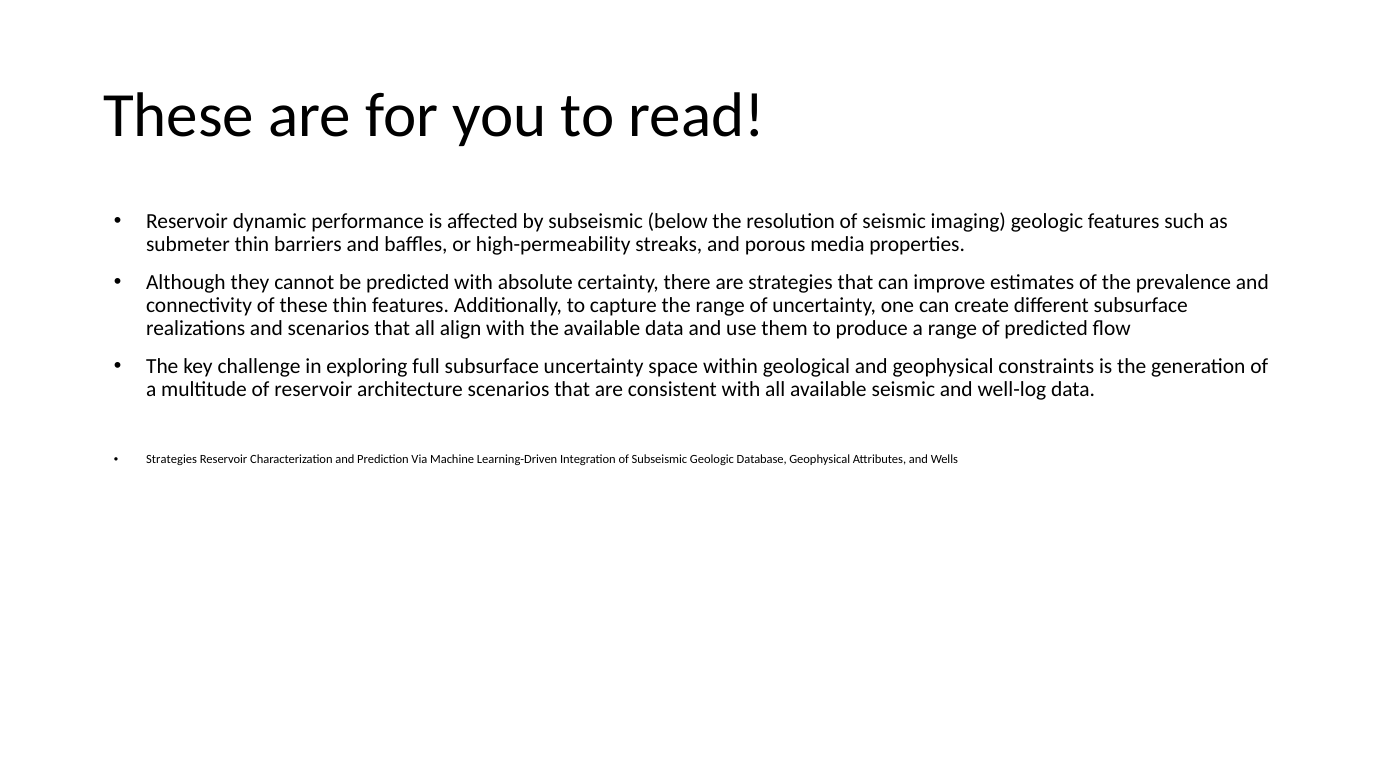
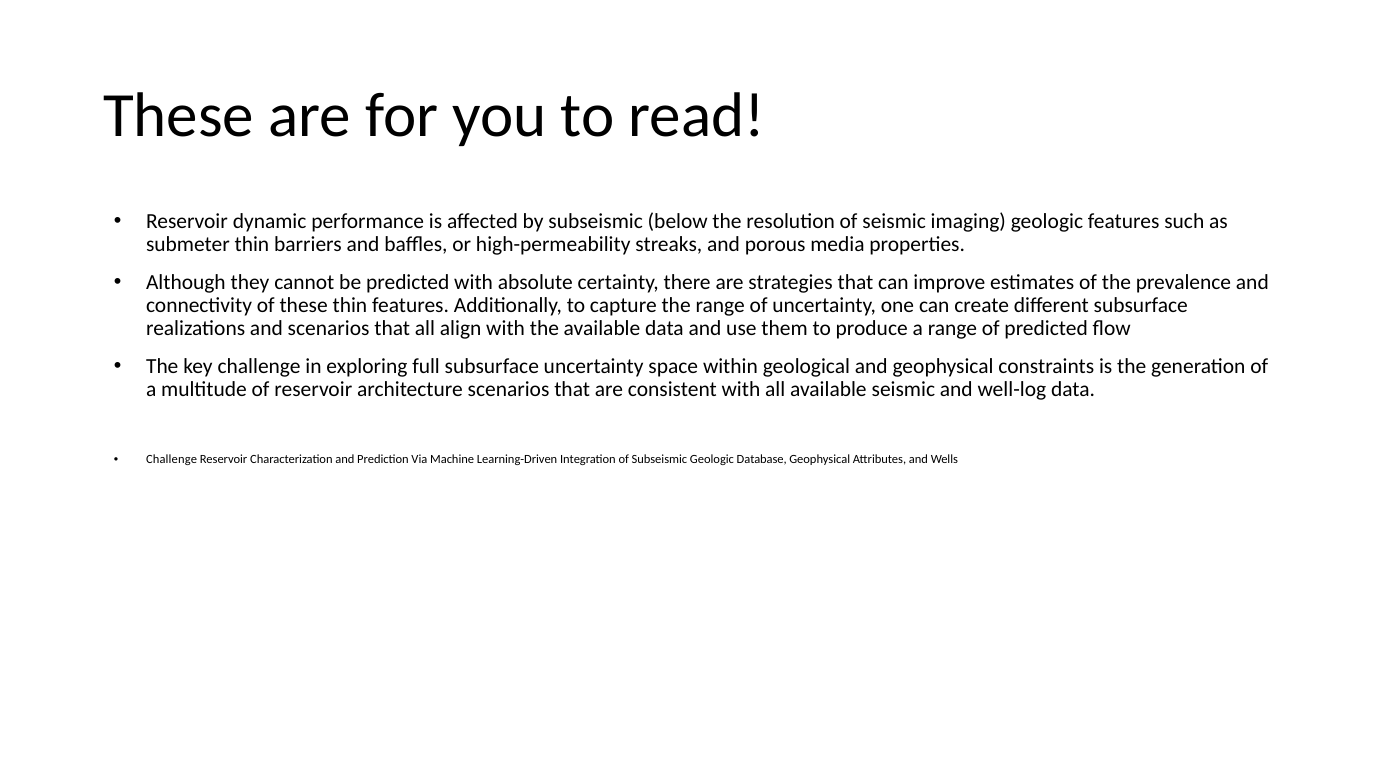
Strategies at (172, 460): Strategies -> Challenge
